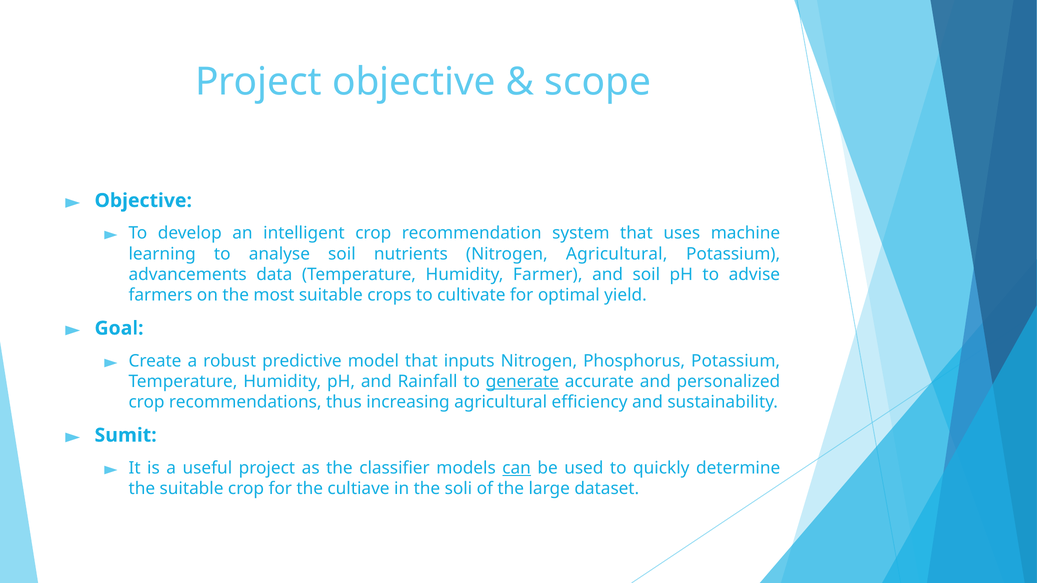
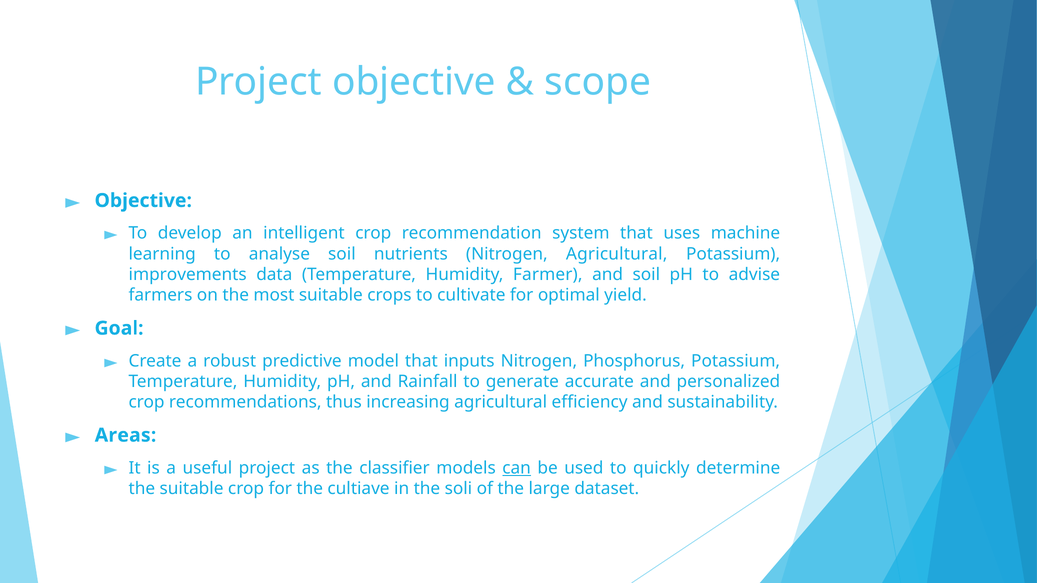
advancements: advancements -> improvements
generate underline: present -> none
Sumit: Sumit -> Areas
